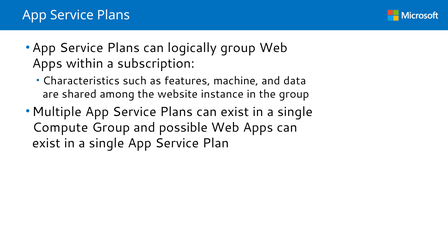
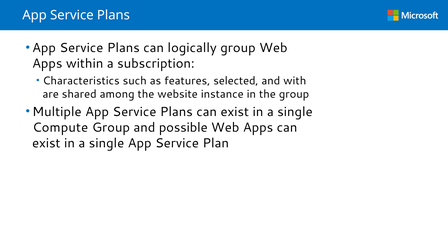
machine: machine -> selected
data: data -> with
